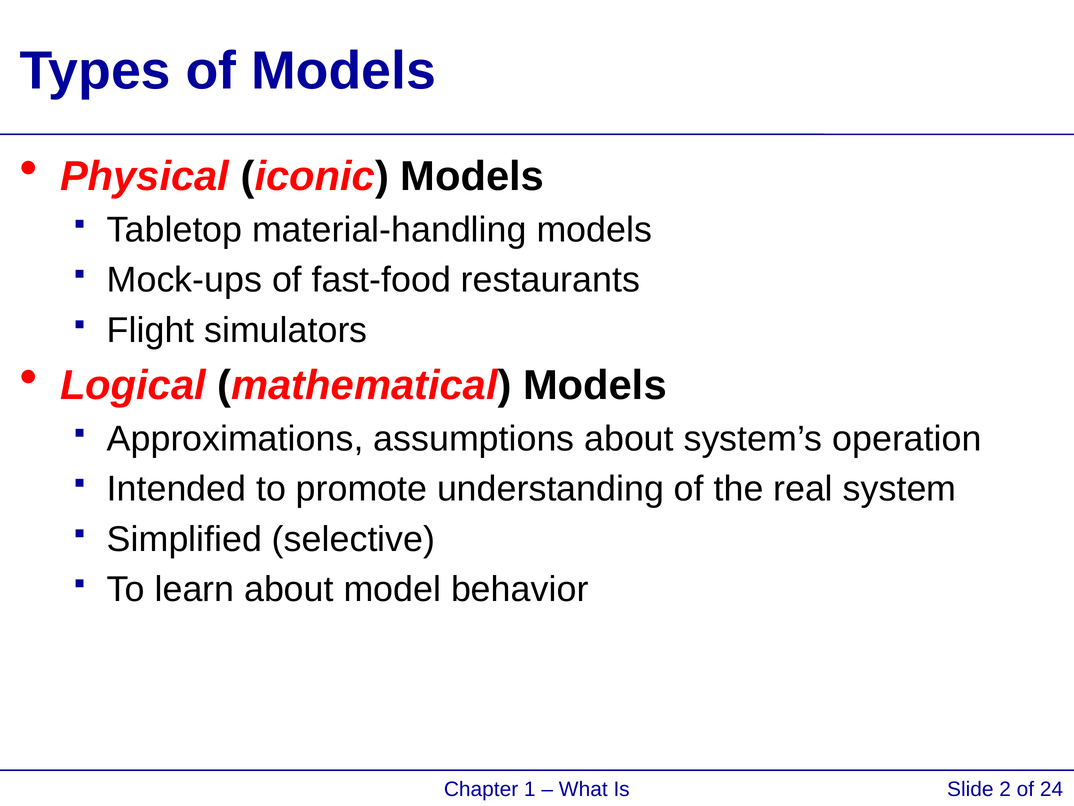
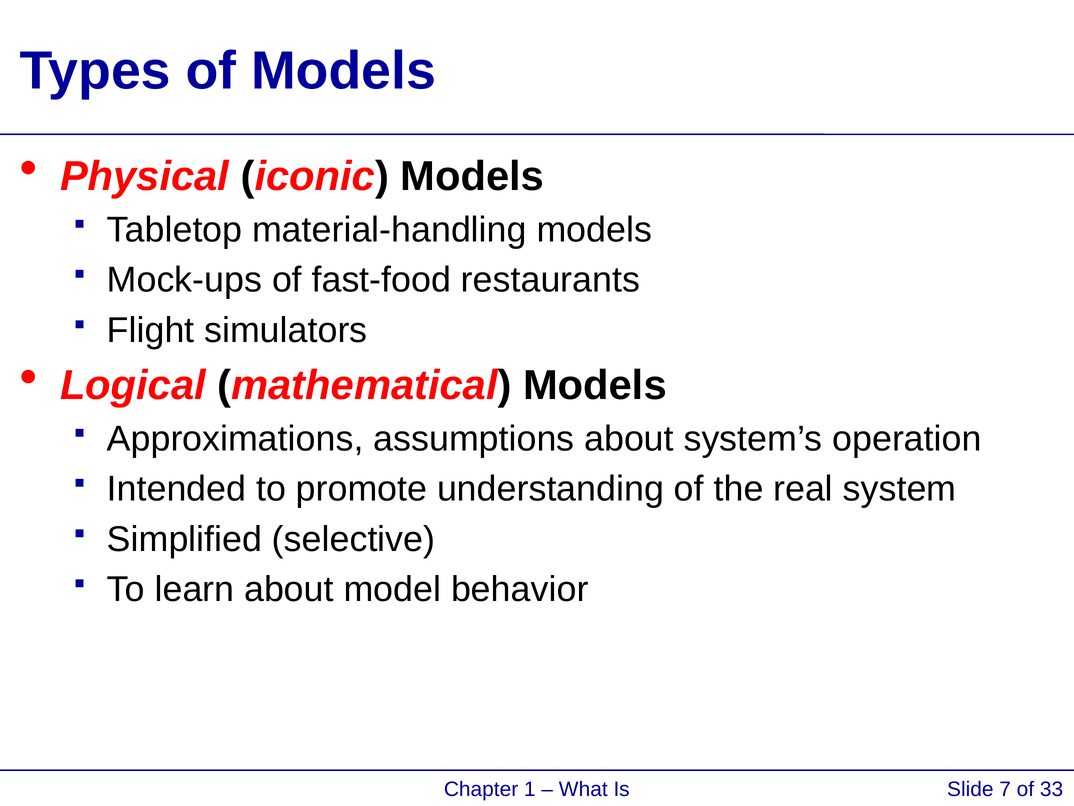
2: 2 -> 7
24: 24 -> 33
